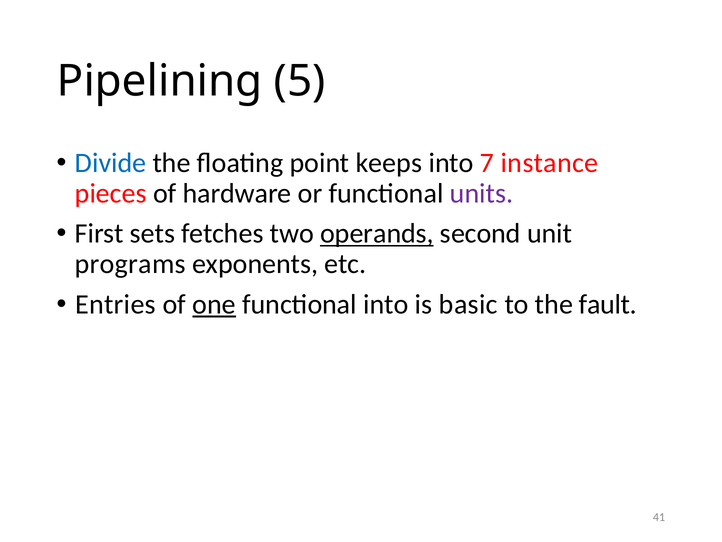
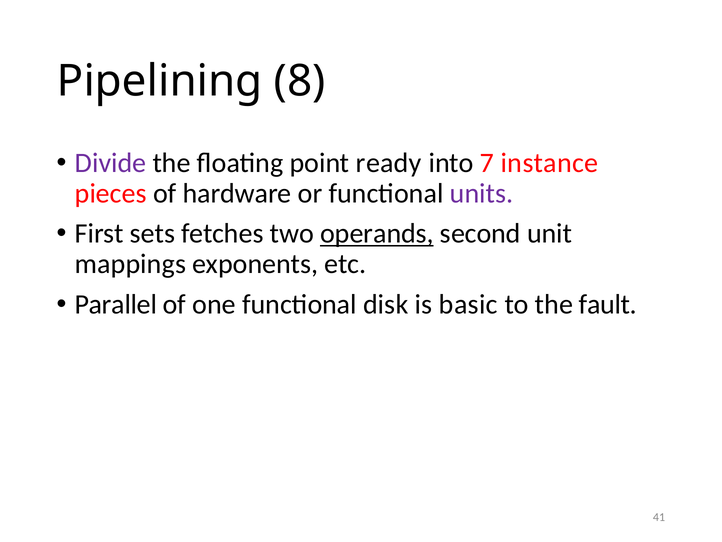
5: 5 -> 8
Divide colour: blue -> purple
keeps: keeps -> ready
programs: programs -> mappings
Entries: Entries -> Parallel
one underline: present -> none
functional into: into -> disk
